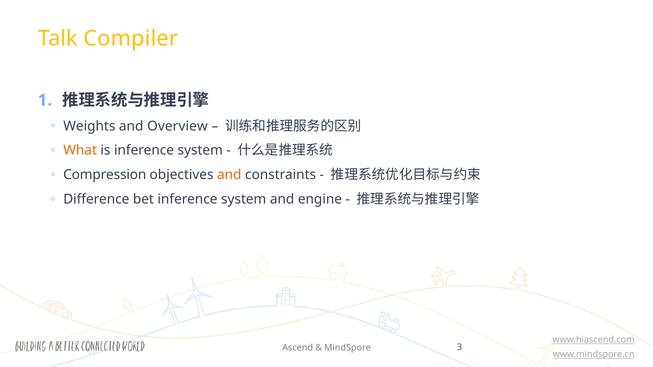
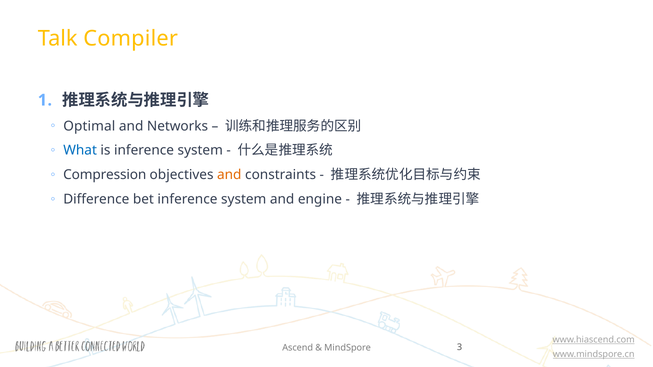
Weights: Weights -> Optimal
Overview: Overview -> Networks
What colour: orange -> blue
